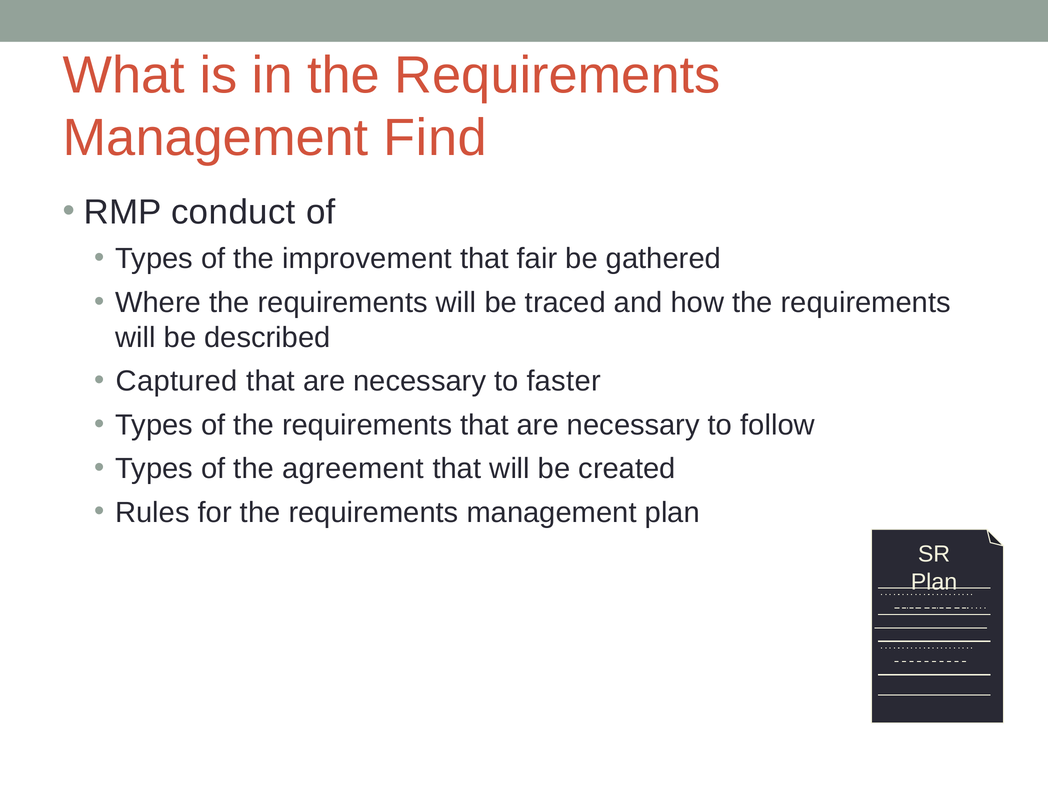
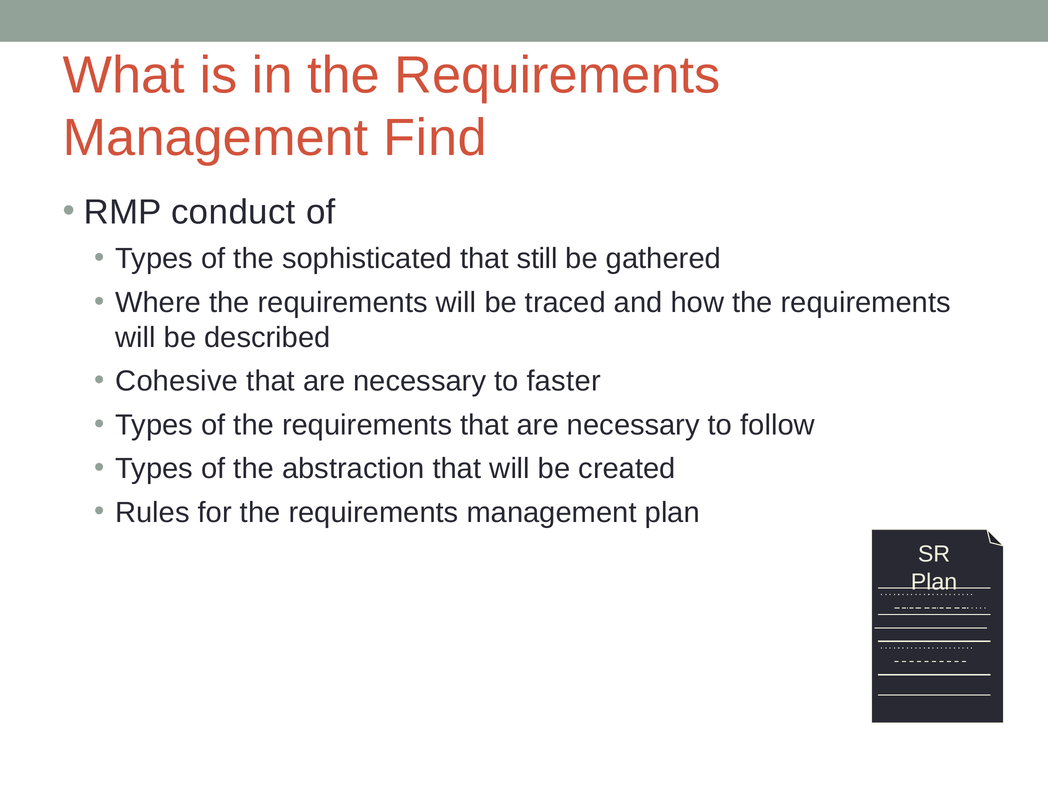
improvement: improvement -> sophisticated
fair: fair -> still
Captured: Captured -> Cohesive
agreement: agreement -> abstraction
